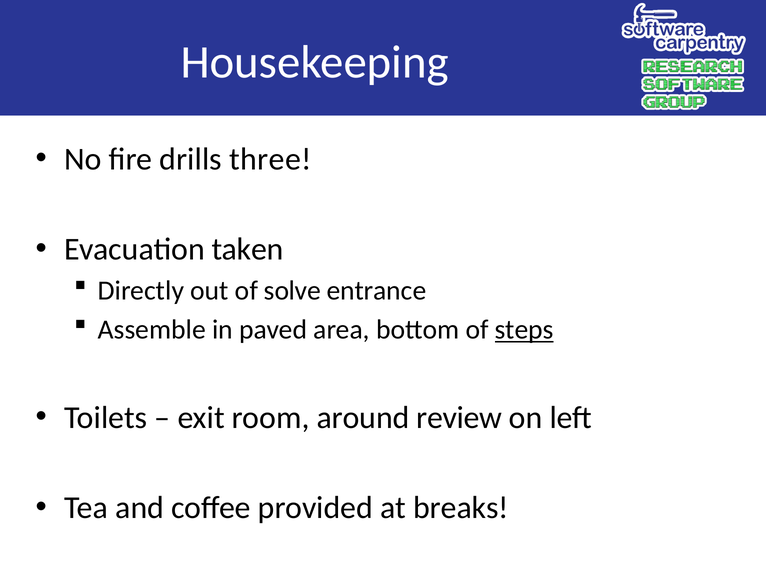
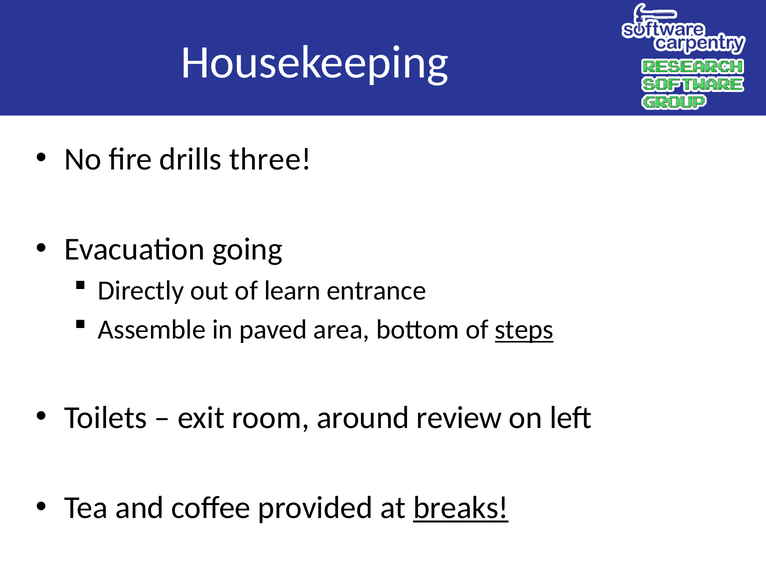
taken: taken -> going
solve: solve -> learn
breaks underline: none -> present
